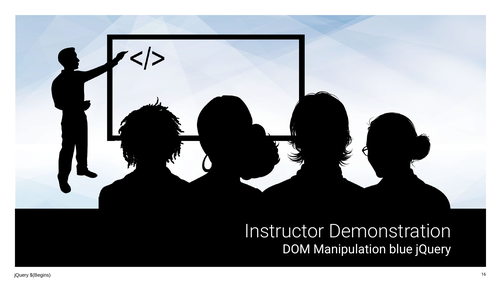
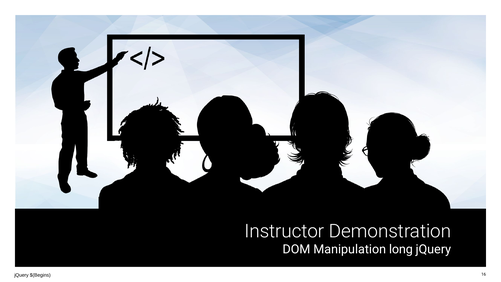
blue: blue -> long
